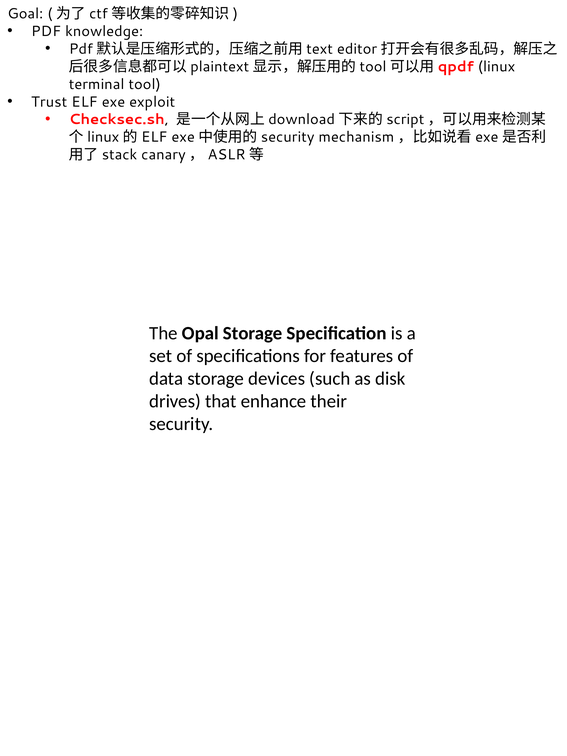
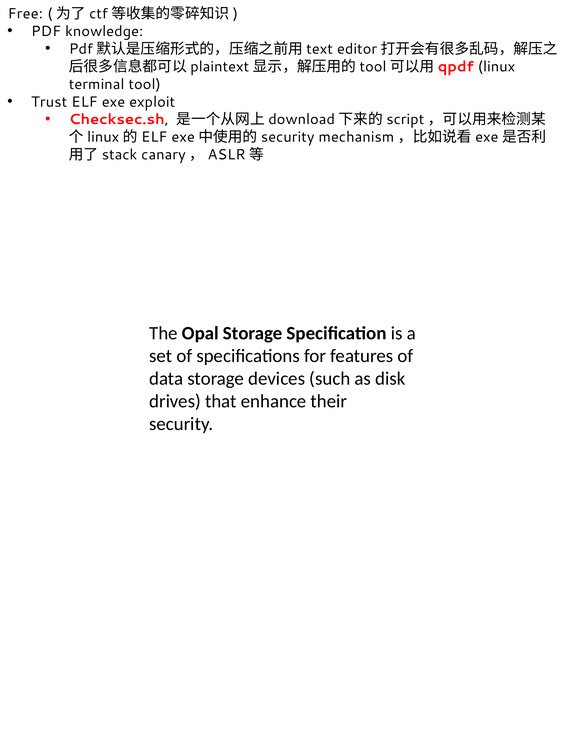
Goal: Goal -> Free
